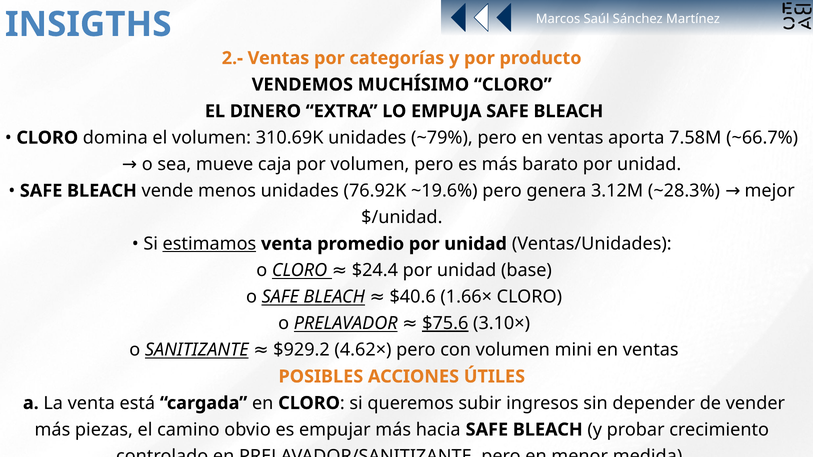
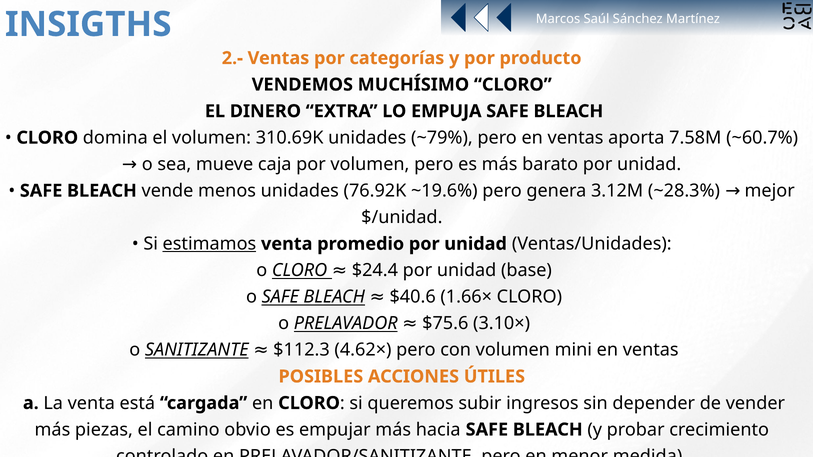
~66.7%: ~66.7% -> ~60.7%
$75.6 underline: present -> none
$929.2: $929.2 -> $112.3
